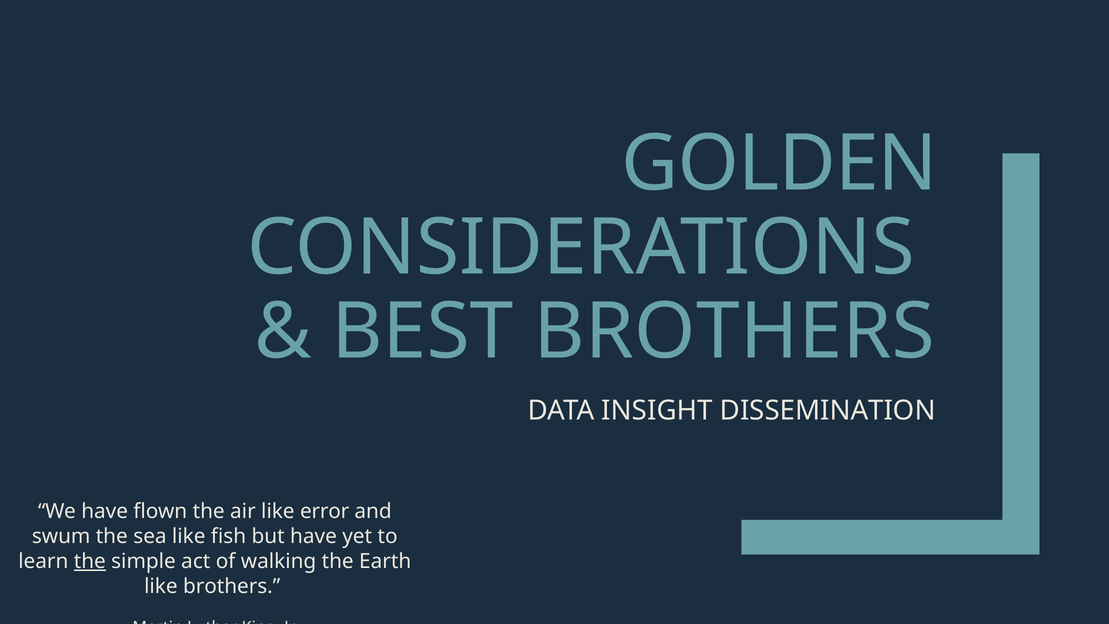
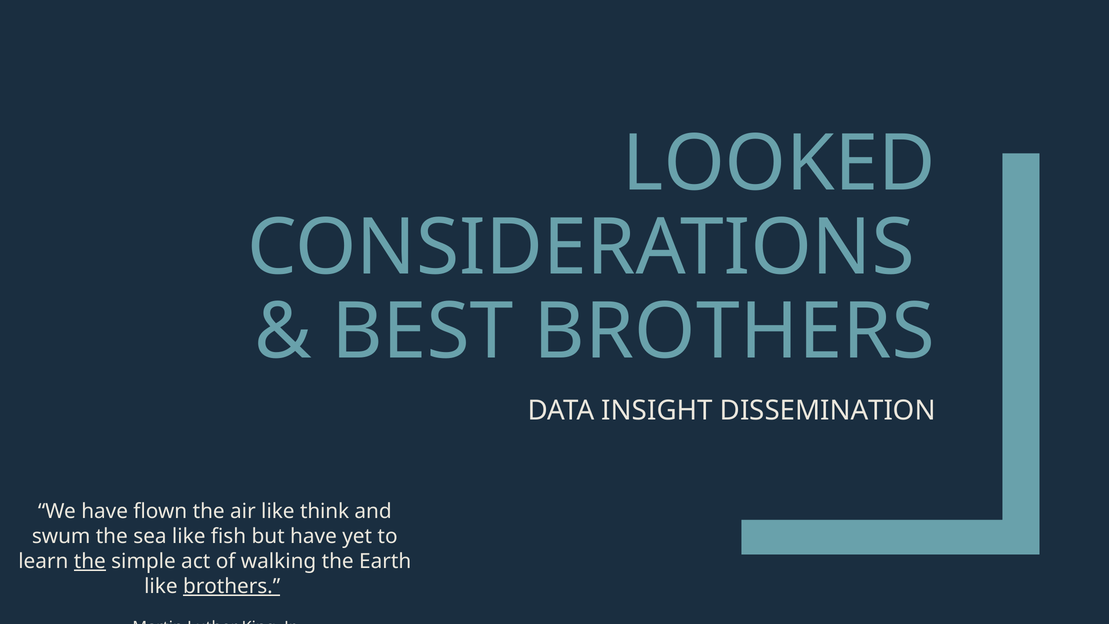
GOLDEN: GOLDEN -> LOOKED
error: error -> think
brothers at (232, 586) underline: none -> present
